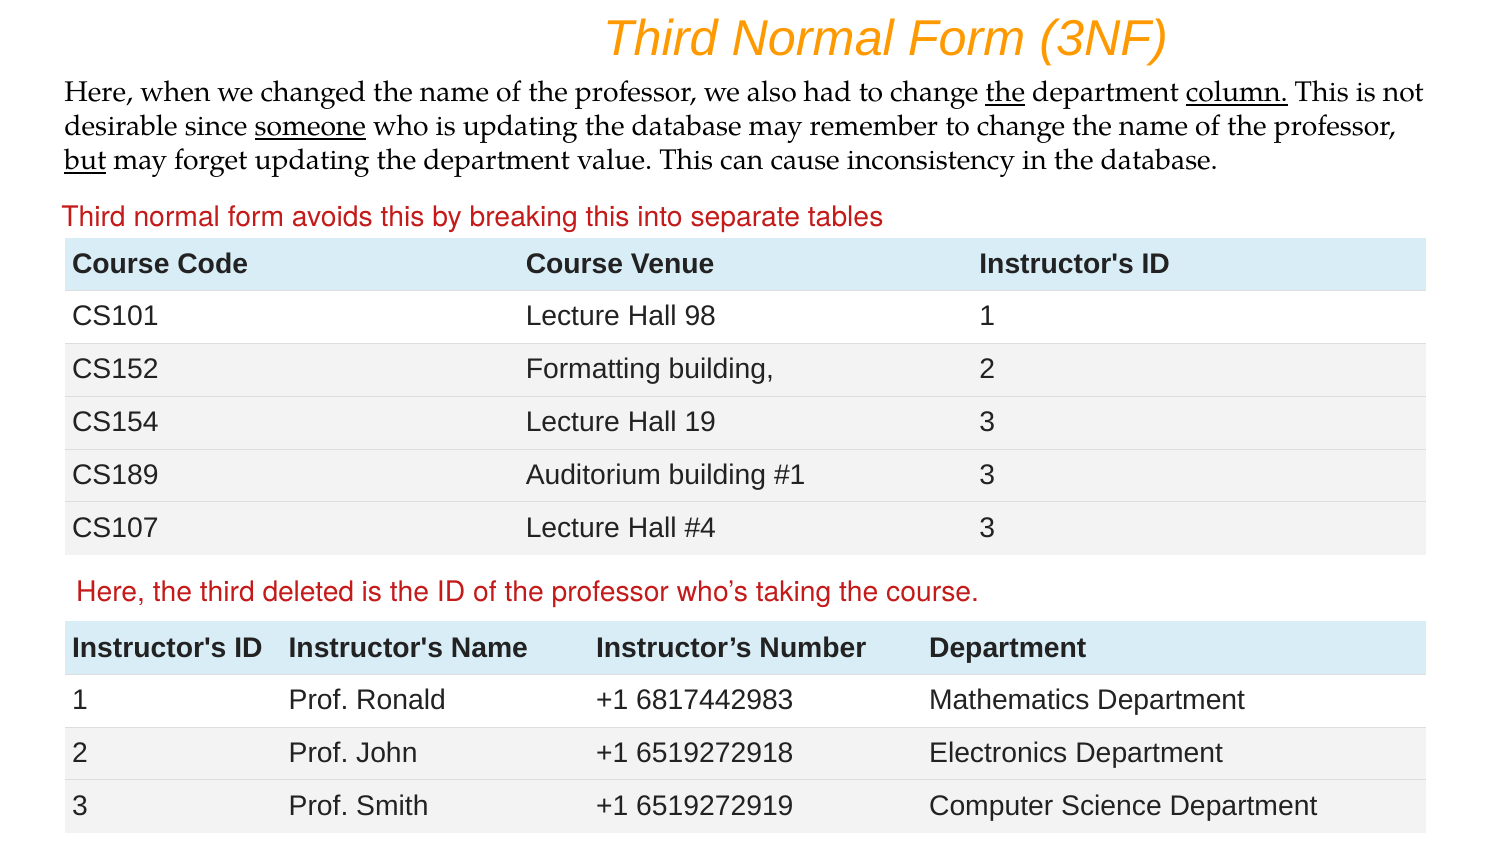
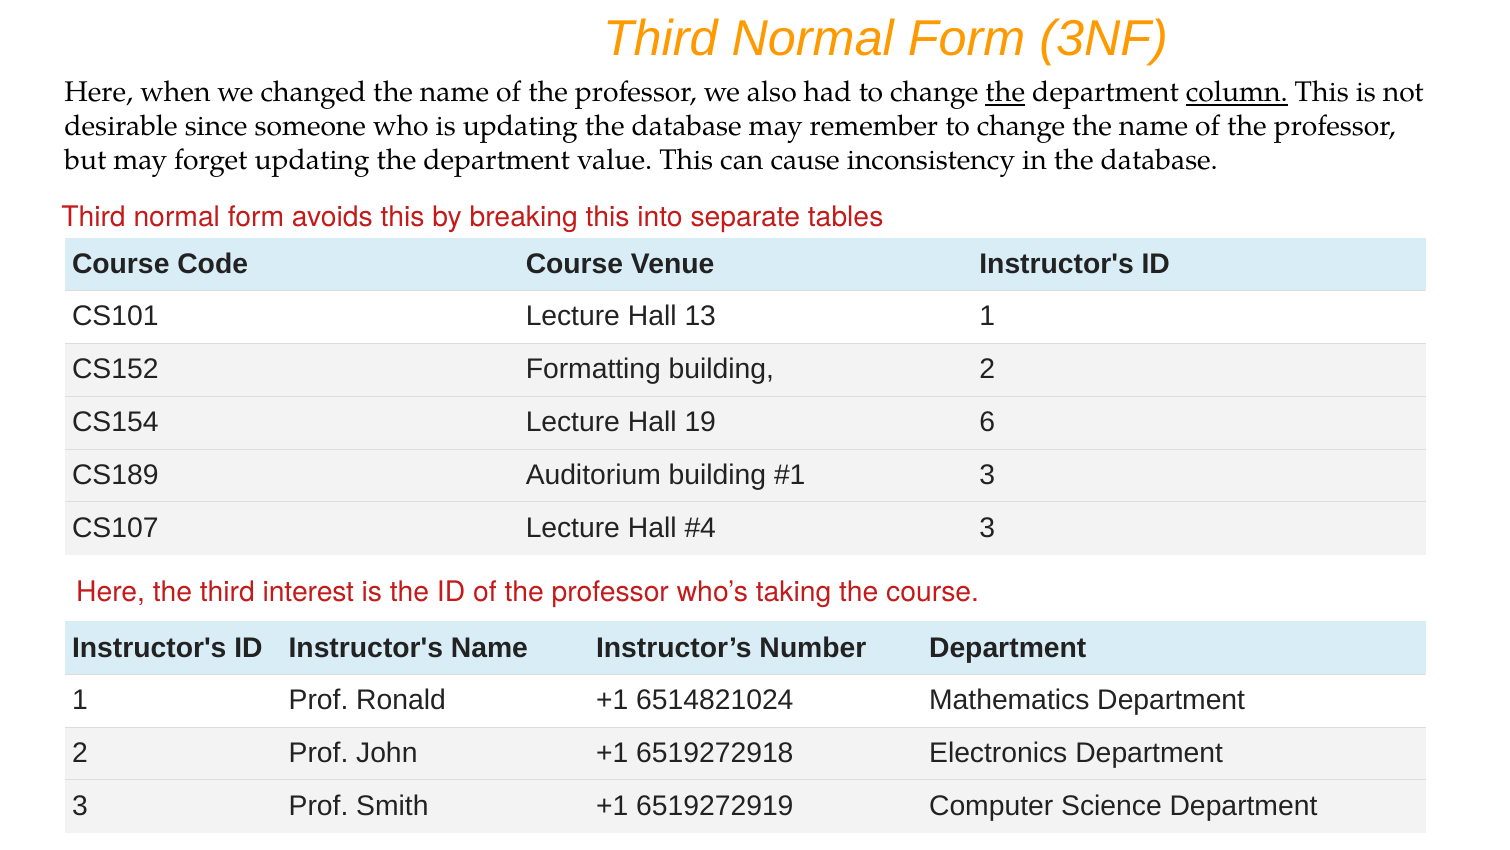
someone underline: present -> none
but underline: present -> none
98: 98 -> 13
19 3: 3 -> 6
deleted: deleted -> interest
6817442983: 6817442983 -> 6514821024
